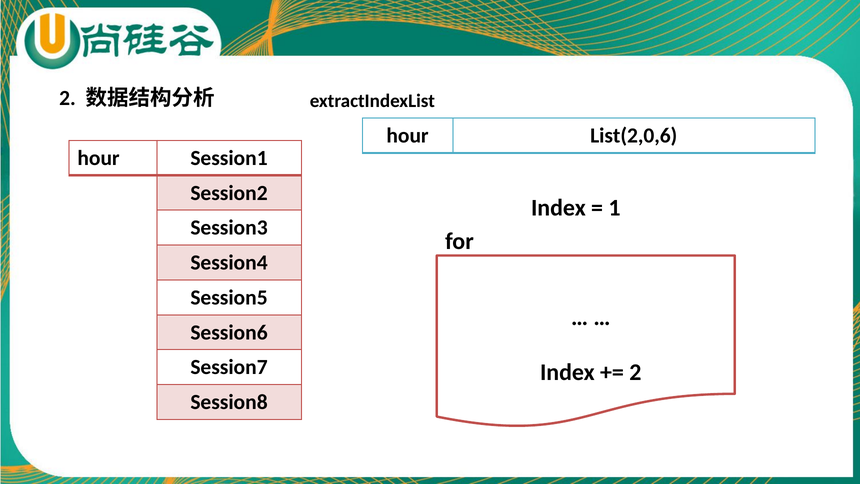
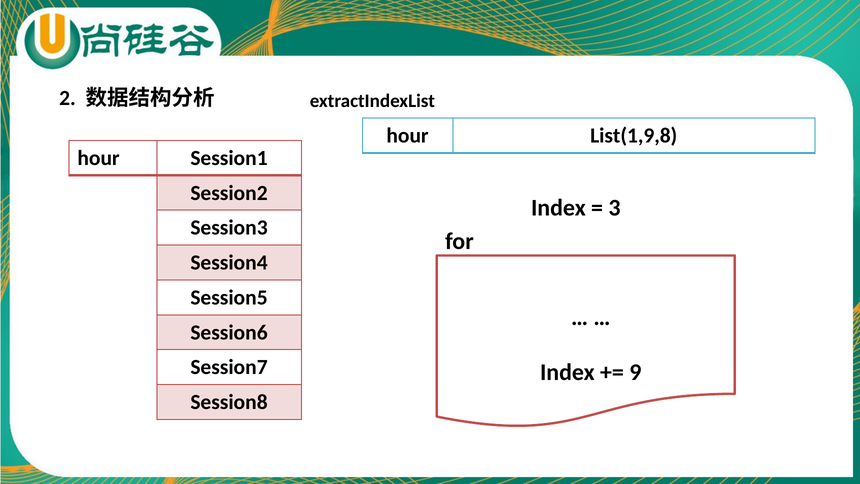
List(2,0,6: List(2,0,6 -> List(1,9,8
1: 1 -> 3
2 at (635, 372): 2 -> 9
